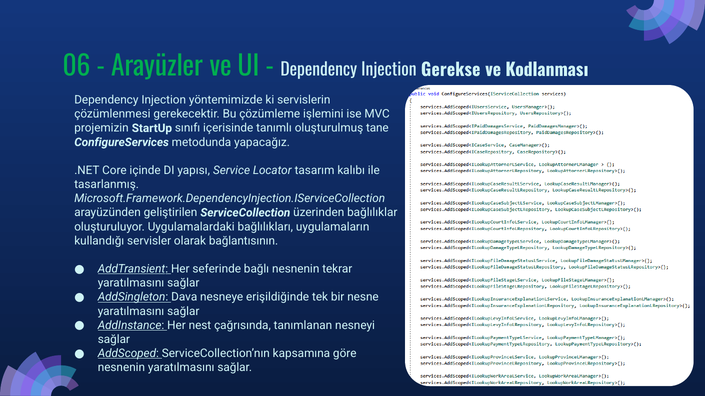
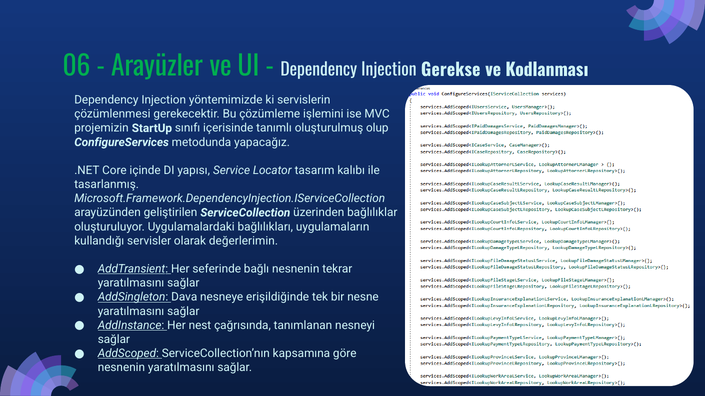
tane: tane -> olup
bağlantısının: bağlantısının -> değerlerimin
